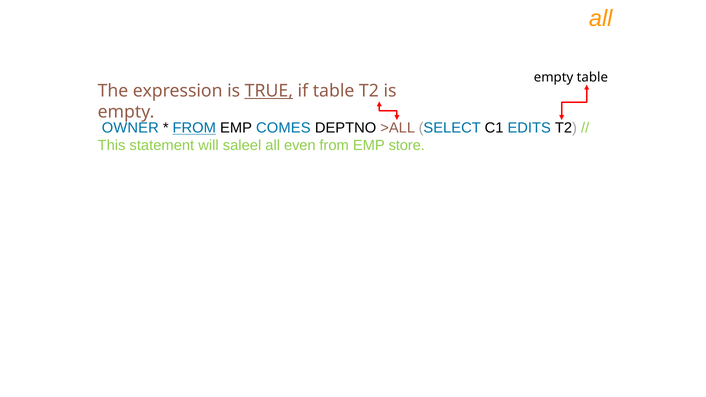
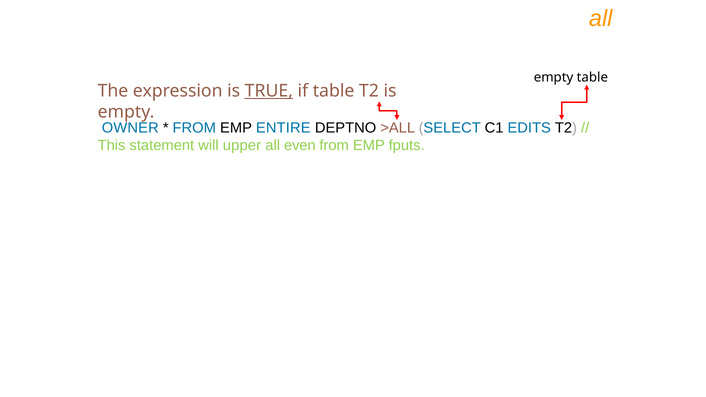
FROM at (194, 128) underline: present -> none
COMES: COMES -> ENTIRE
saleel: saleel -> upper
store: store -> fputs
